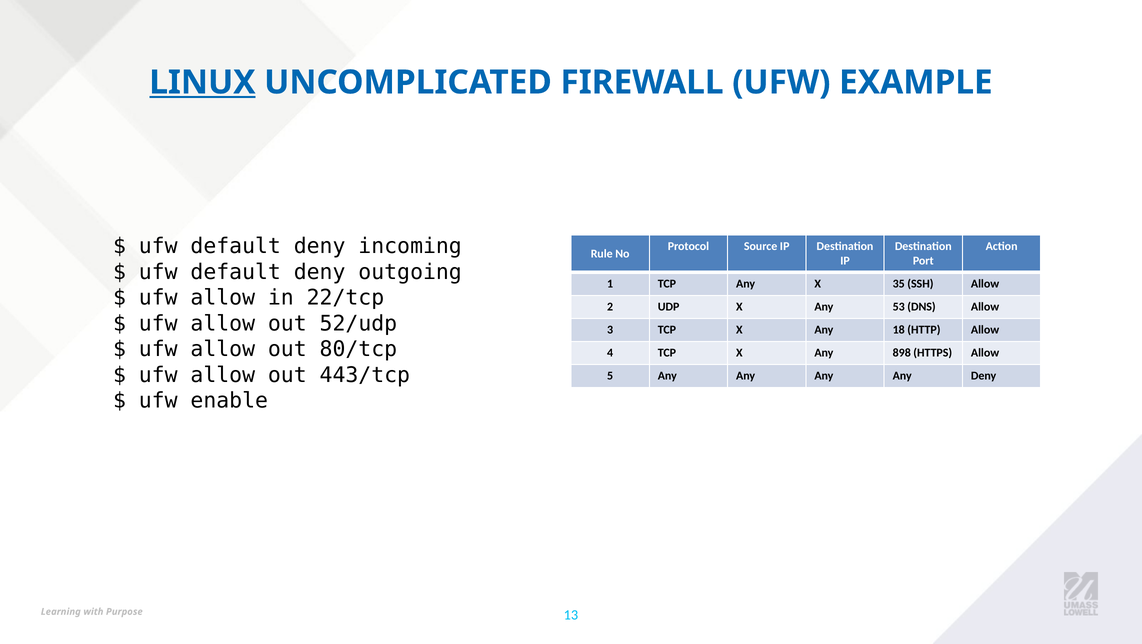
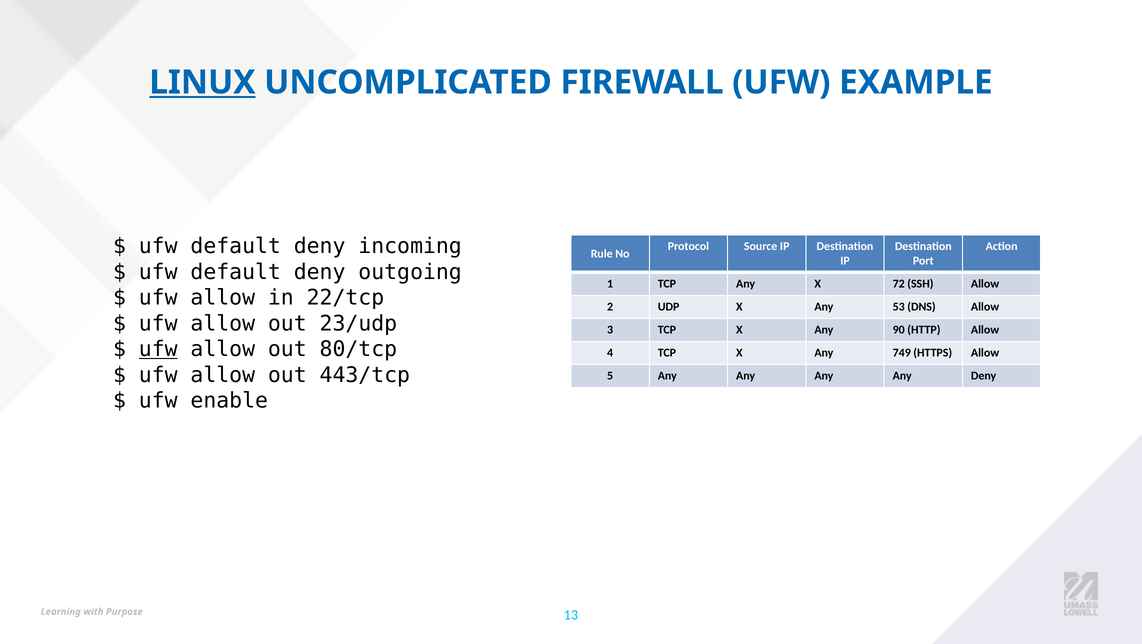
35: 35 -> 72
52/udp: 52/udp -> 23/udp
18: 18 -> 90
ufw at (158, 349) underline: none -> present
898: 898 -> 749
